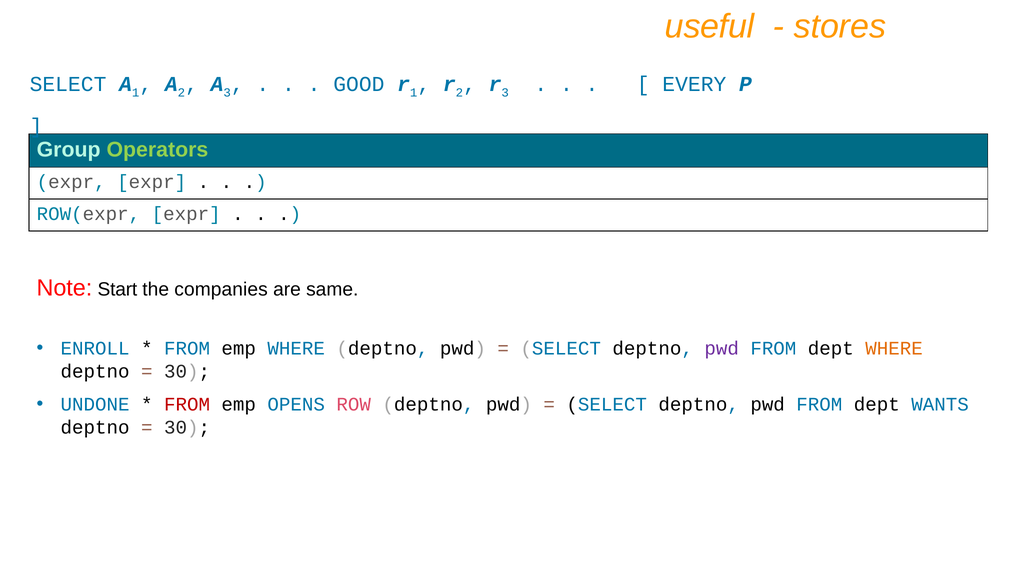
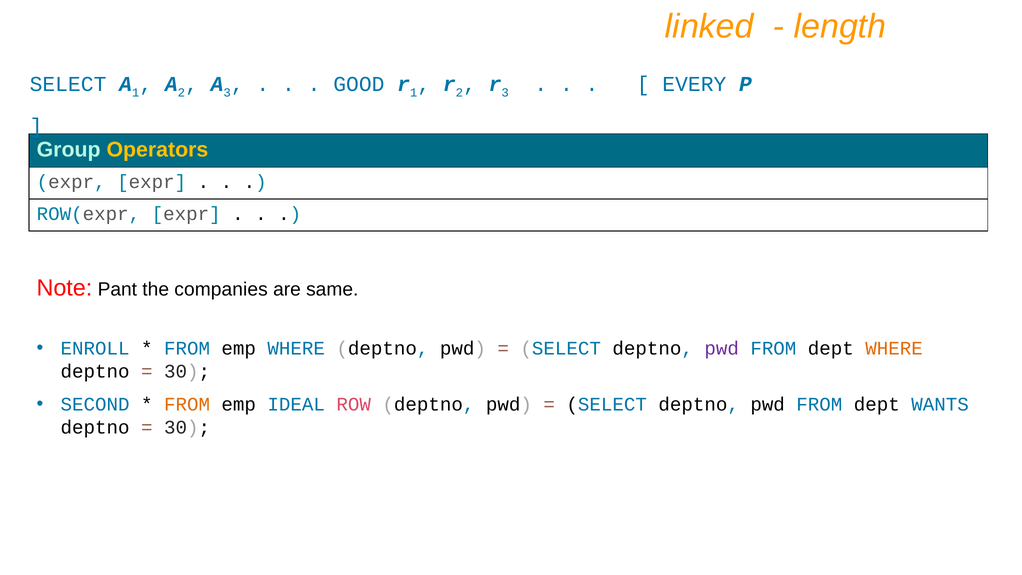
useful: useful -> linked
stores: stores -> length
Operators colour: light green -> yellow
Start: Start -> Pant
UNDONE: UNDONE -> SECOND
FROM at (187, 404) colour: red -> orange
OPENS: OPENS -> IDEAL
